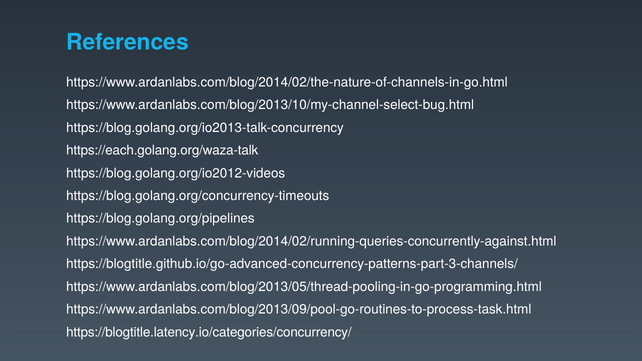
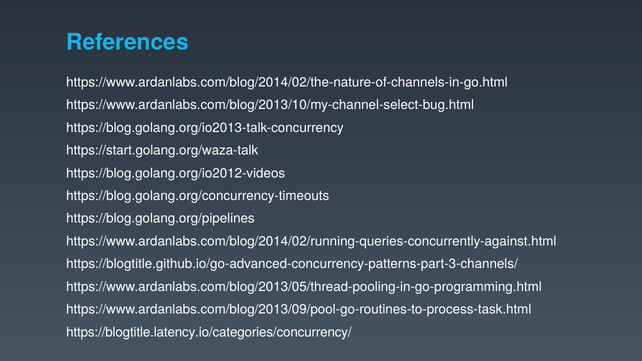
https://each.golang.org/waza-talk: https://each.golang.org/waza-talk -> https://start.golang.org/waza-talk
